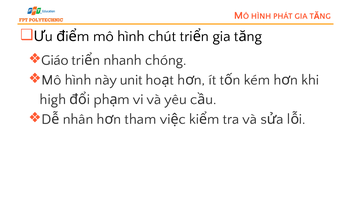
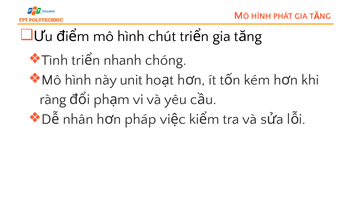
Giáo: Giáo -> Tình
high: high -> ràng
tham: tham -> pháp
